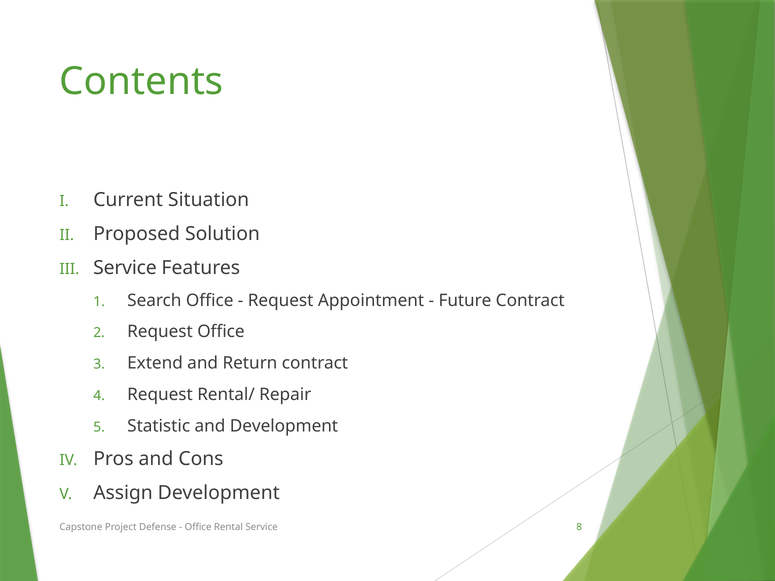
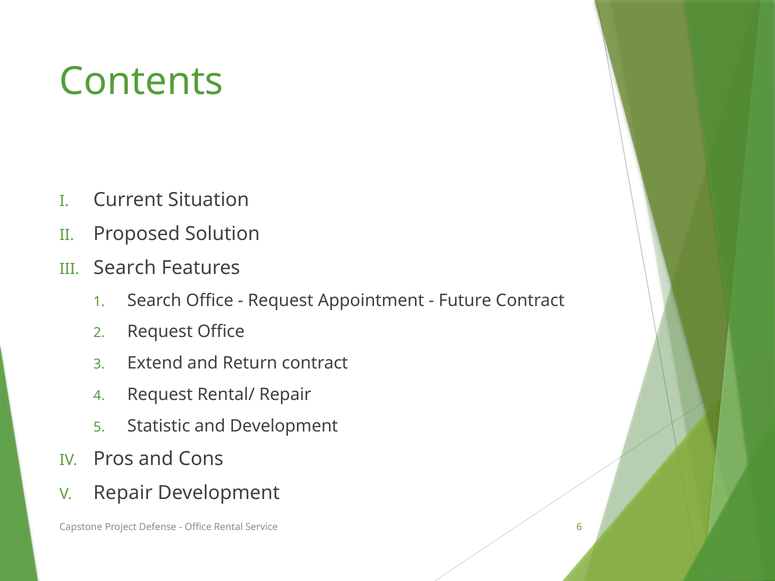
Service at (125, 268): Service -> Search
Assign at (123, 493): Assign -> Repair
8: 8 -> 6
